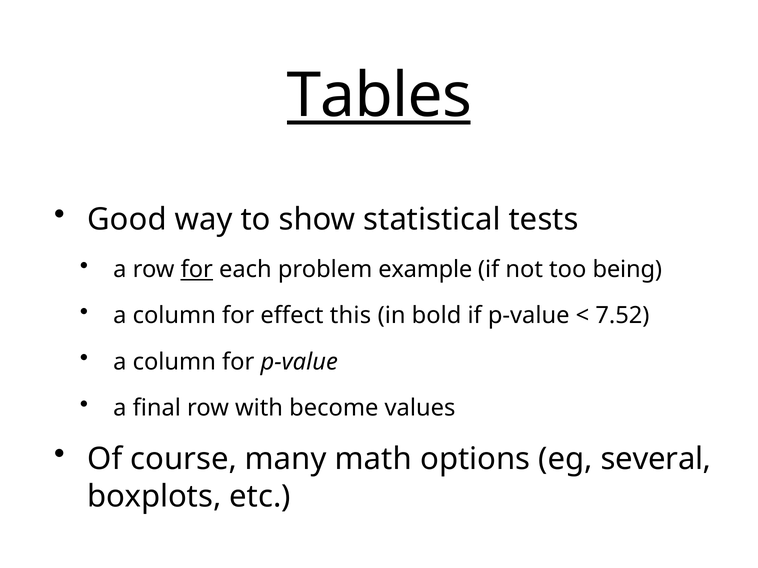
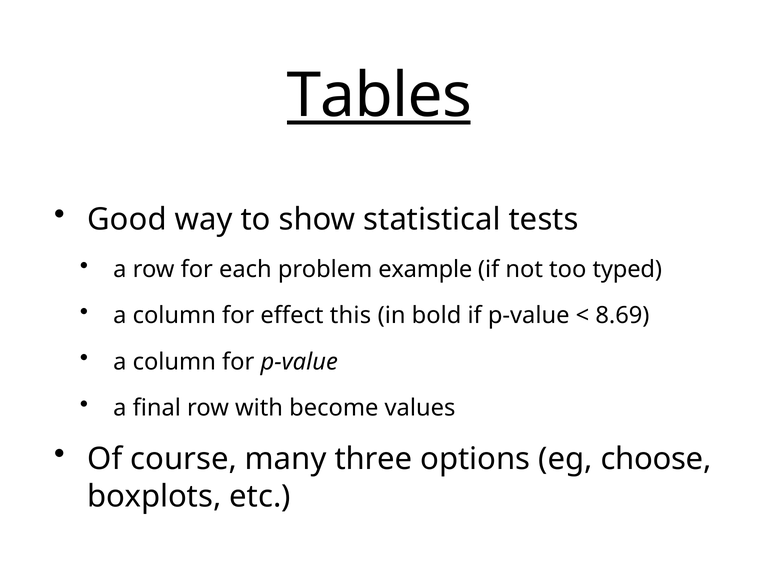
for at (197, 270) underline: present -> none
being: being -> typed
7.52: 7.52 -> 8.69
math: math -> three
several: several -> choose
